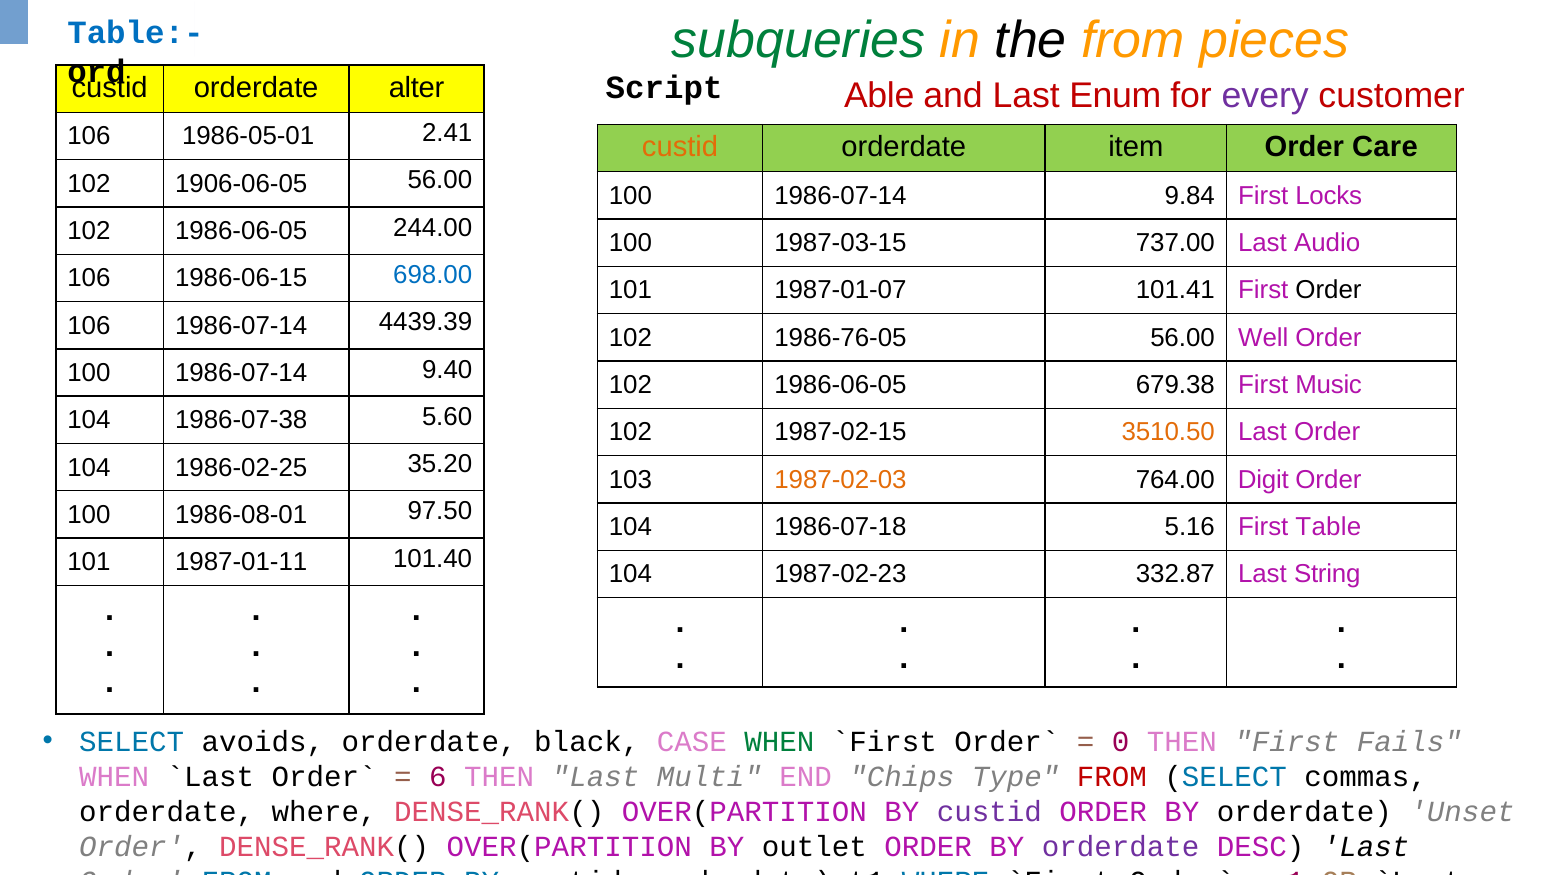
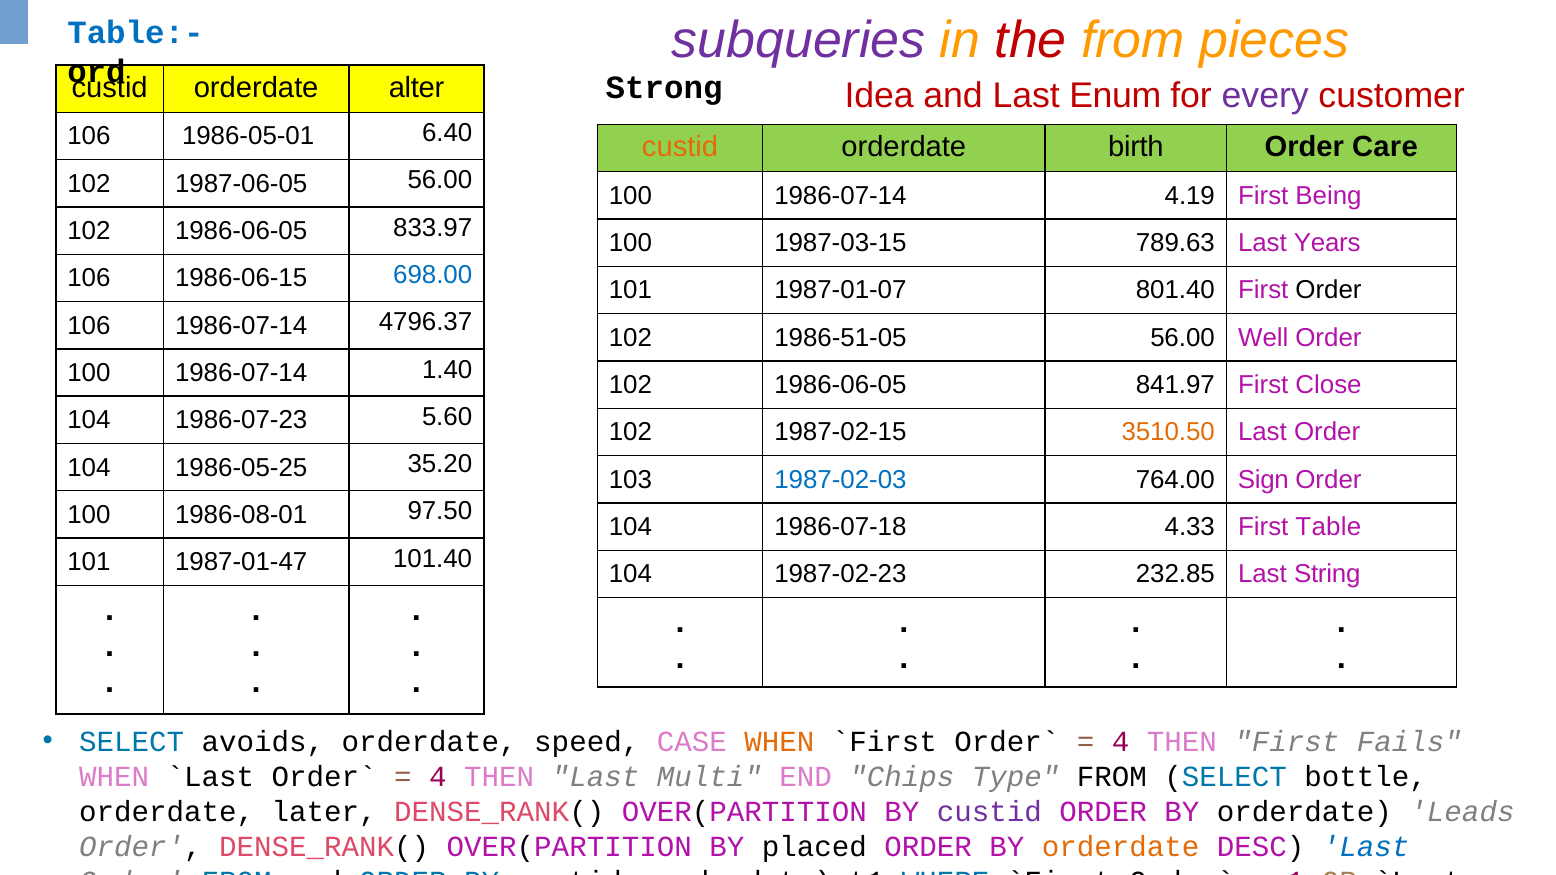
subqueries colour: green -> purple
the colour: black -> red
Script: Script -> Strong
Able: Able -> Idea
2.41: 2.41 -> 6.40
item: item -> birth
1906-06-05: 1906-06-05 -> 1987-06-05
9.84: 9.84 -> 4.19
Locks: Locks -> Being
244.00: 244.00 -> 833.97
737.00: 737.00 -> 789.63
Audio: Audio -> Years
101.41: 101.41 -> 801.40
4439.39: 4439.39 -> 4796.37
1986-76-05: 1986-76-05 -> 1986-51-05
9.40: 9.40 -> 1.40
679.38: 679.38 -> 841.97
Music: Music -> Close
1986-07-38: 1986-07-38 -> 1986-07-23
1986-02-25: 1986-02-25 -> 1986-05-25
1987-02-03 colour: orange -> blue
Digit: Digit -> Sign
5.16: 5.16 -> 4.33
1987-01-11: 1987-01-11 -> 1987-01-47
332.87: 332.87 -> 232.85
black: black -> speed
WHEN at (779, 742) colour: green -> orange
0 at (1121, 742): 0 -> 4
6 at (438, 777): 6 -> 4
FROM at (1112, 777) colour: red -> black
commas: commas -> bottle
orderdate where: where -> later
Unset: Unset -> Leads
outlet: outlet -> placed
orderdate at (1121, 847) colour: purple -> orange
Last at (1366, 847) colour: black -> blue
